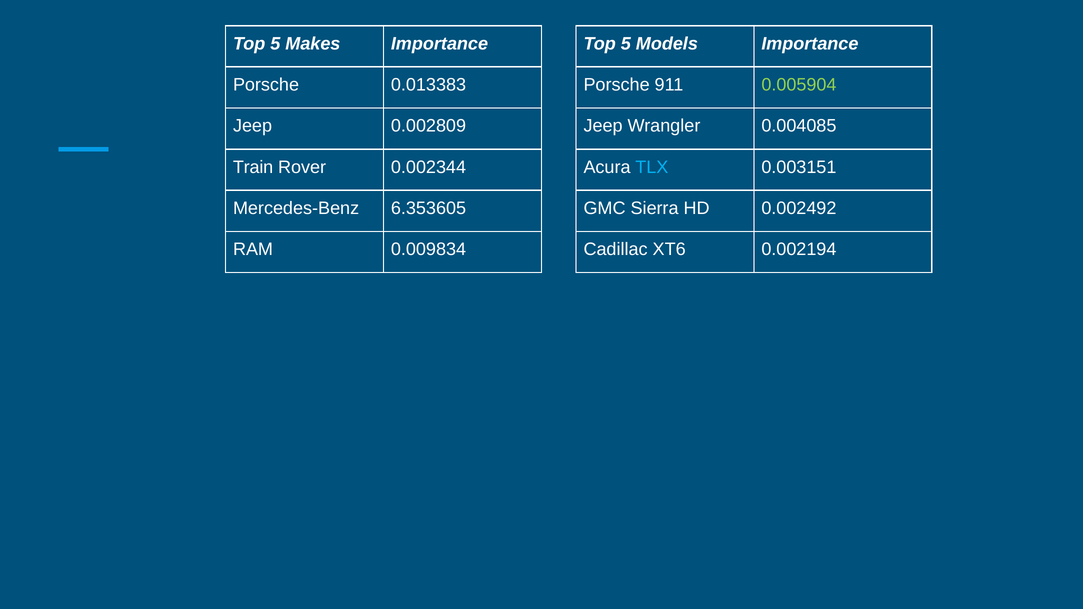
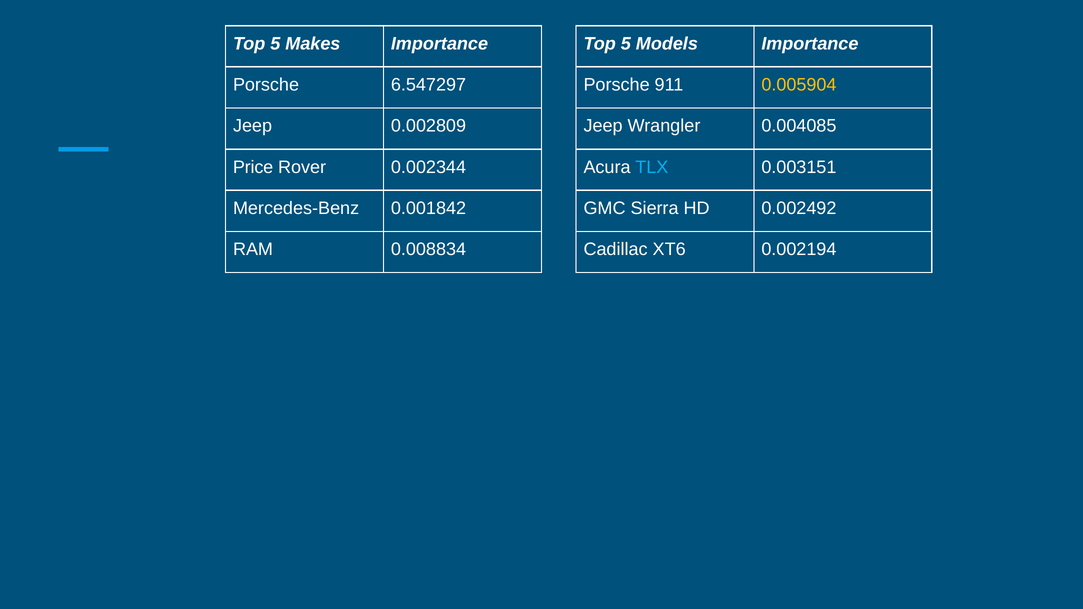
0.013383: 0.013383 -> 6.547297
0.005904 colour: light green -> yellow
Train: Train -> Price
6.353605: 6.353605 -> 0.001842
0.009834: 0.009834 -> 0.008834
